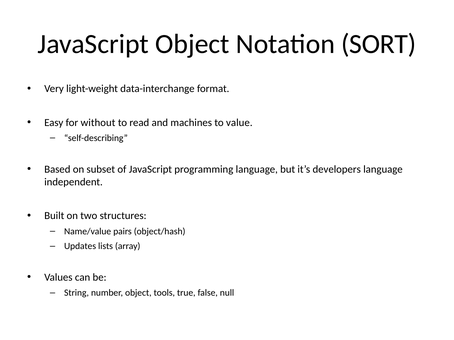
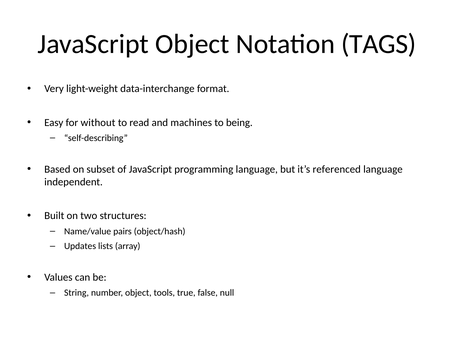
SORT: SORT -> TAGS
value: value -> being
developers: developers -> referenced
